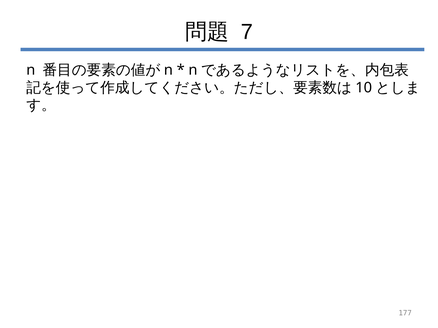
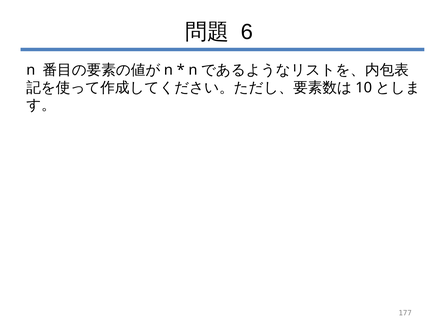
7: 7 -> 6
